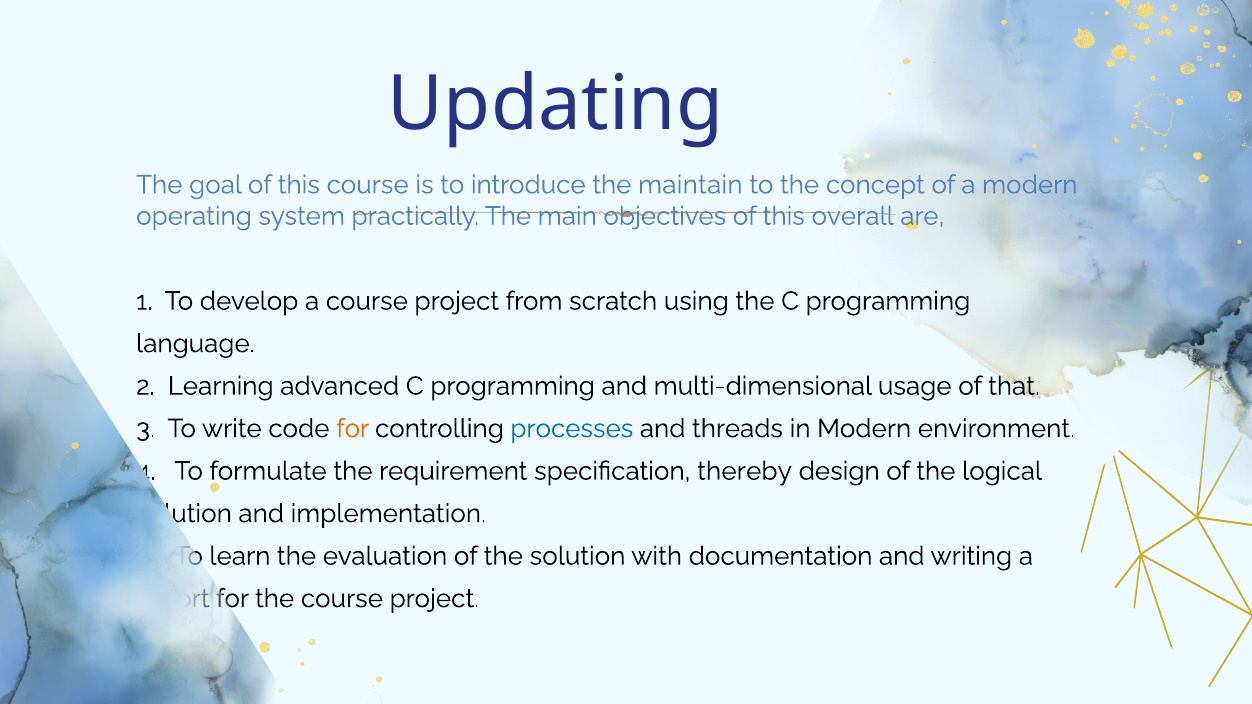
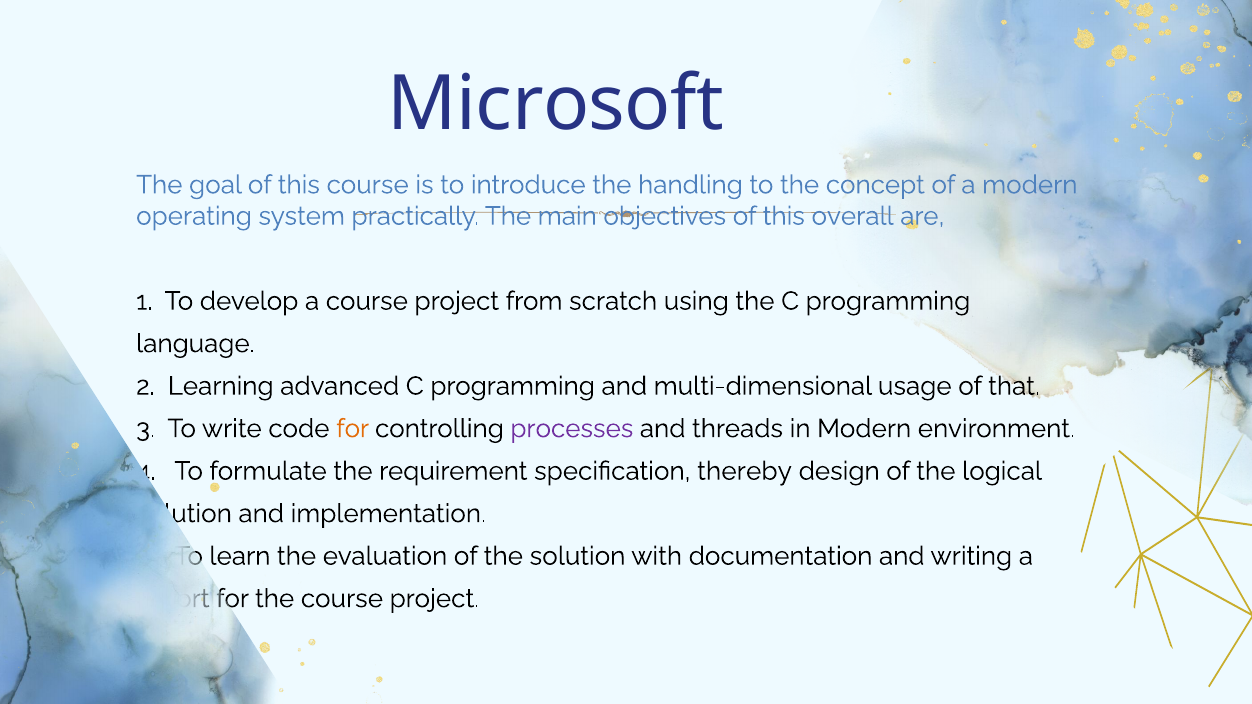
Updating: Updating -> Microsoft
maintain: maintain -> handling
processes colour: blue -> purple
